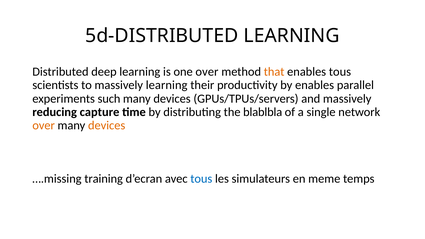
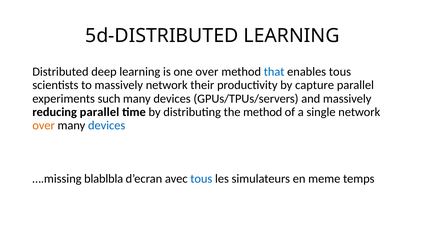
that colour: orange -> blue
massively learning: learning -> network
by enables: enables -> capture
reducing capture: capture -> parallel
the blablbla: blablbla -> method
devices at (107, 125) colour: orange -> blue
training: training -> blablbla
